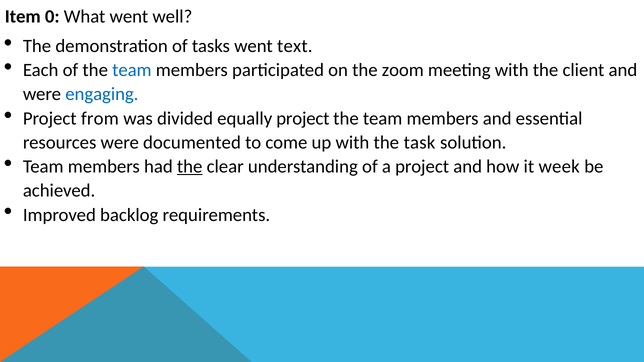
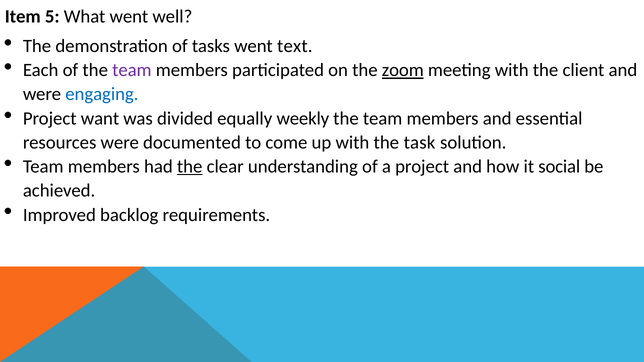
0: 0 -> 5
team at (132, 70) colour: blue -> purple
zoom underline: none -> present
from: from -> want
equally project: project -> weekly
week: week -> social
